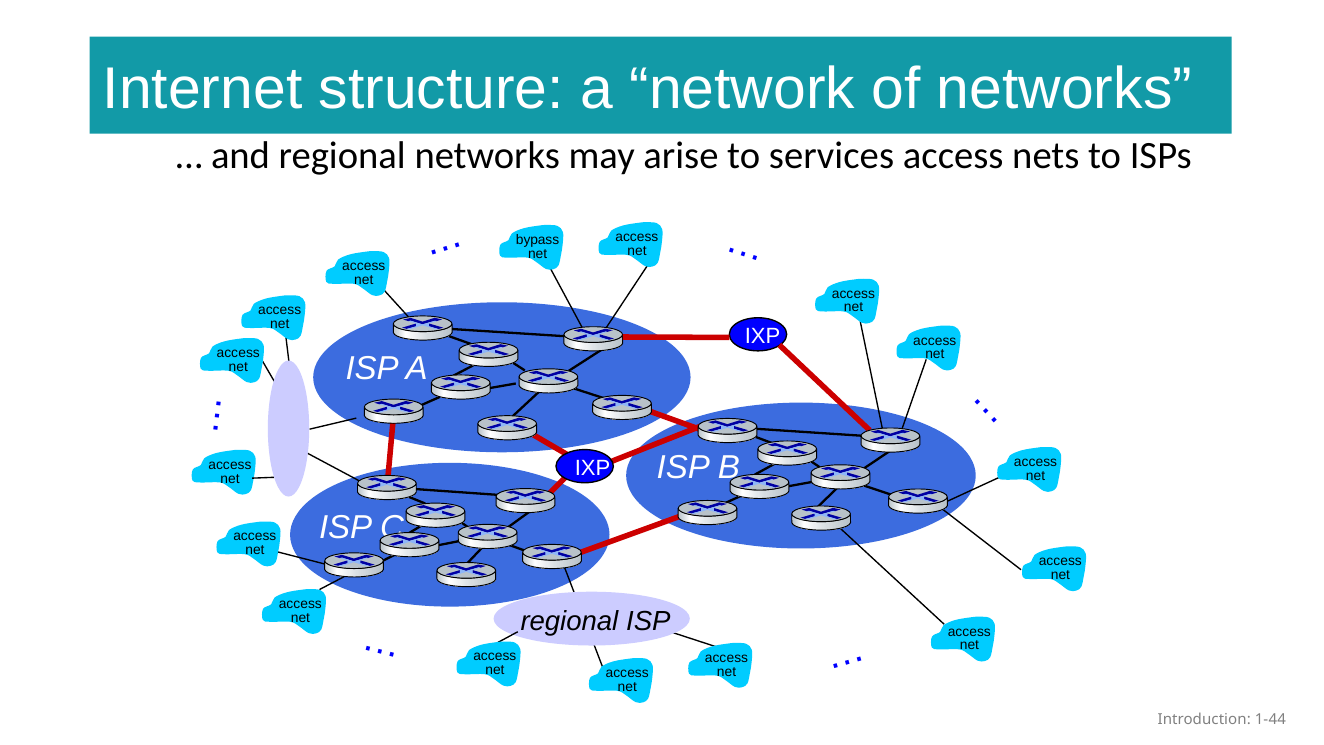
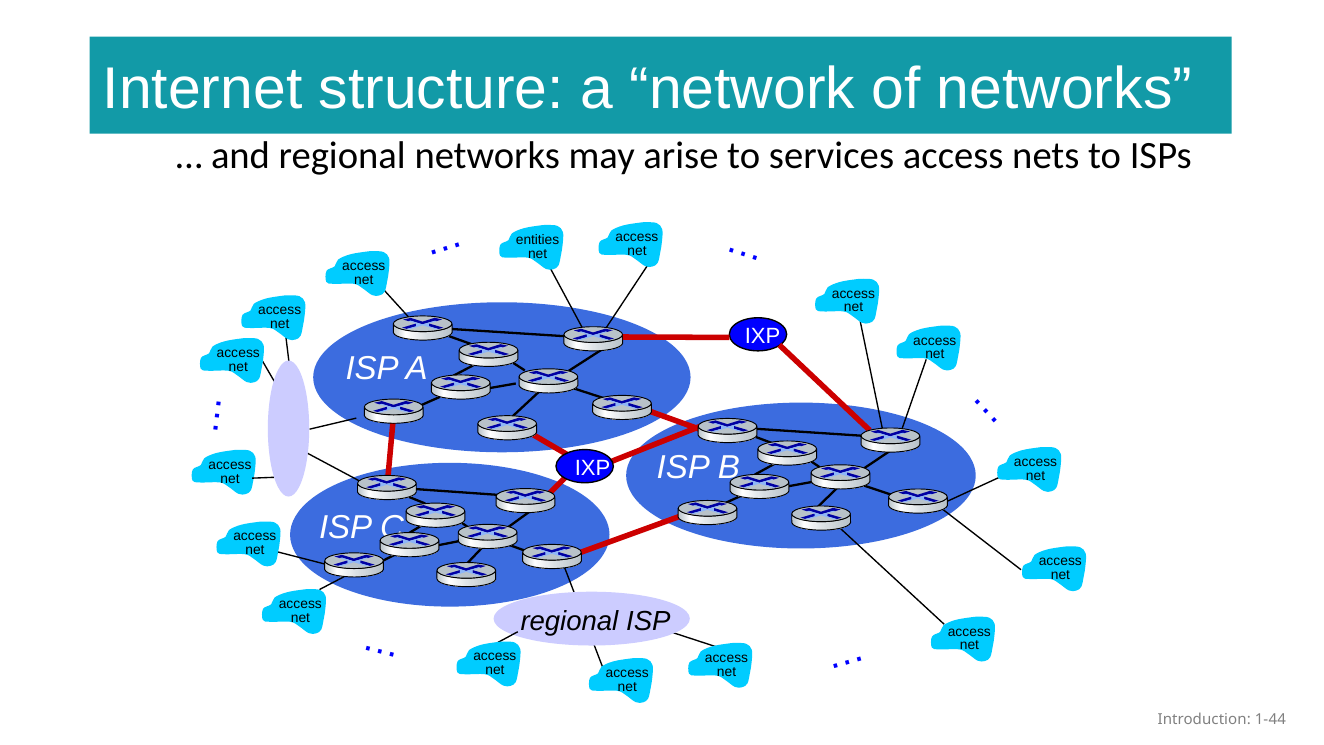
bypass: bypass -> entities
